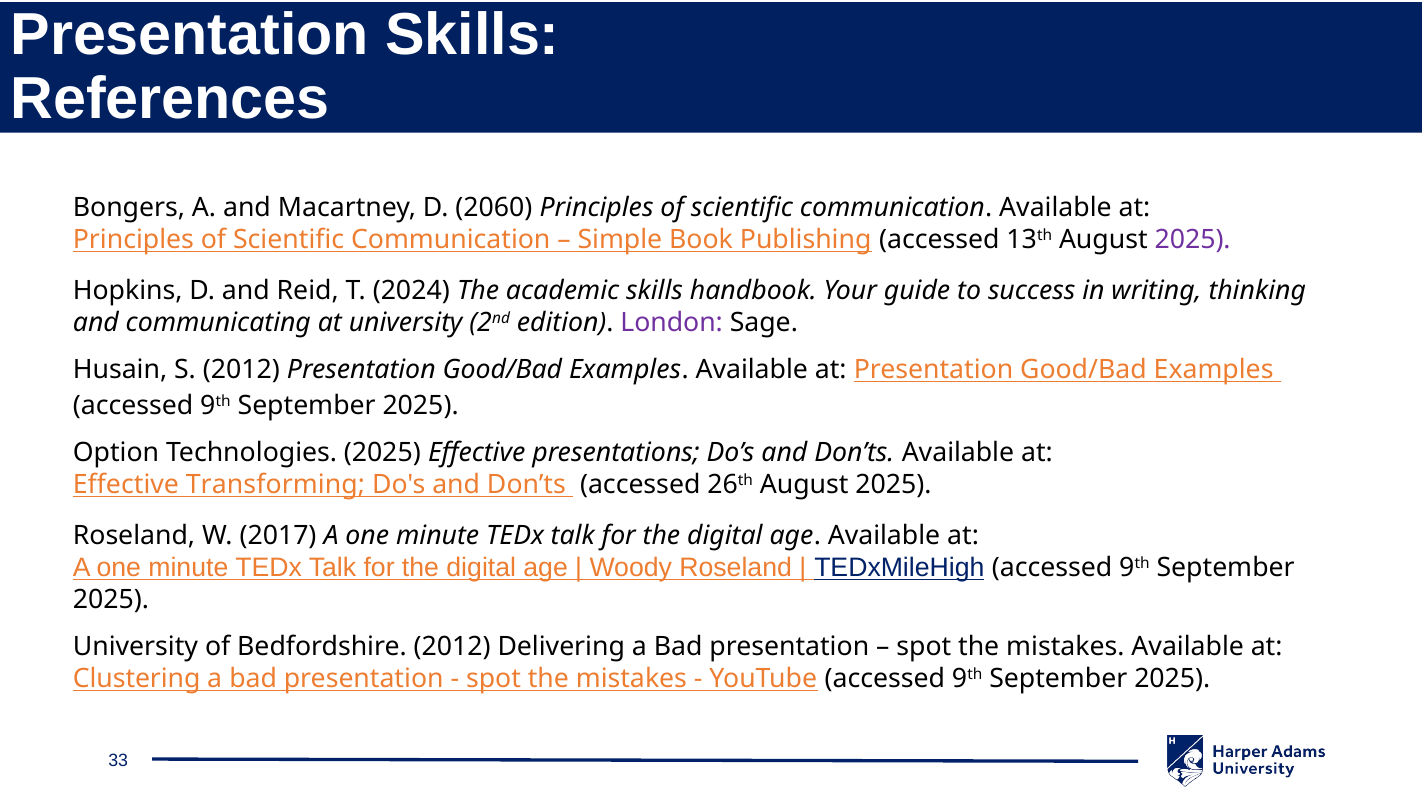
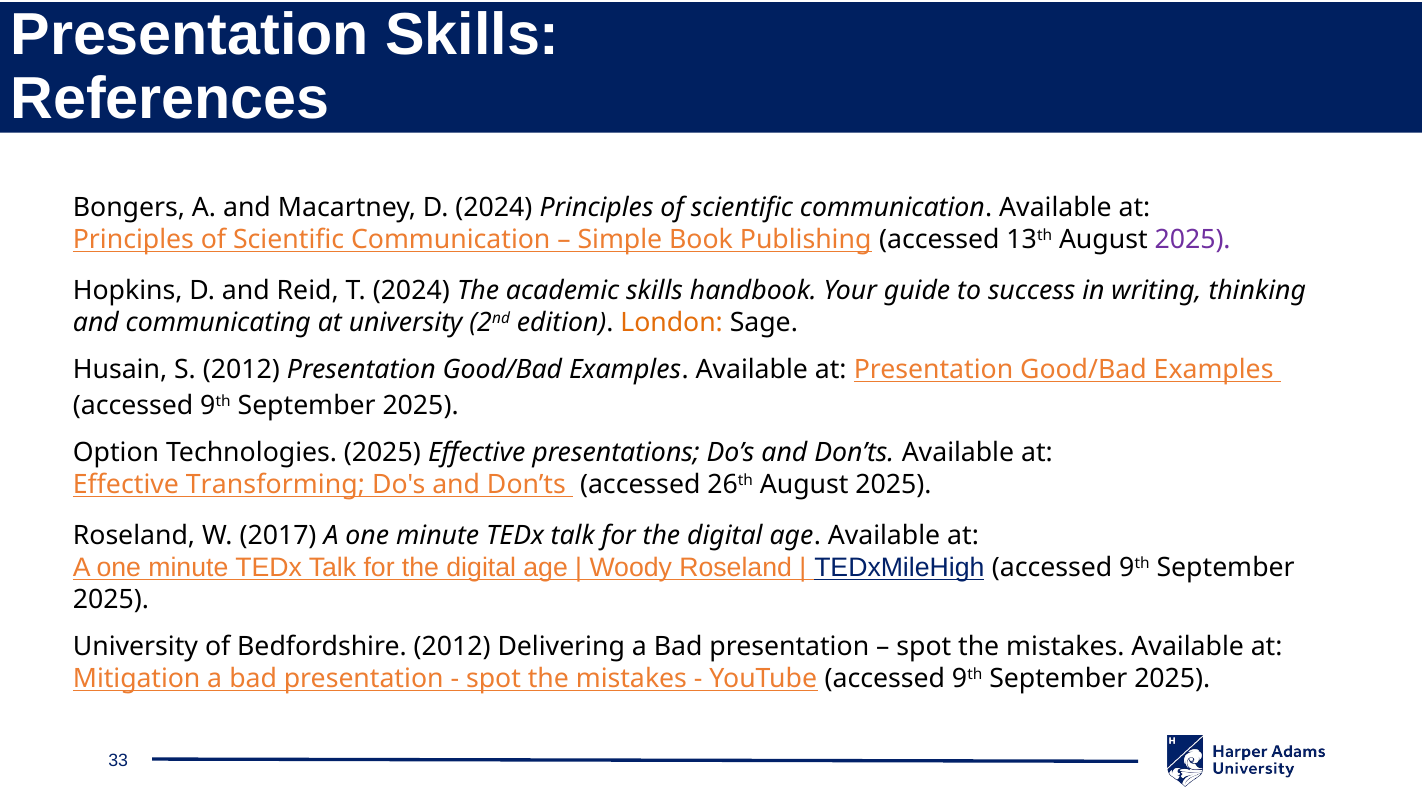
D 2060: 2060 -> 2024
London colour: purple -> orange
Clustering: Clustering -> Mitigation
